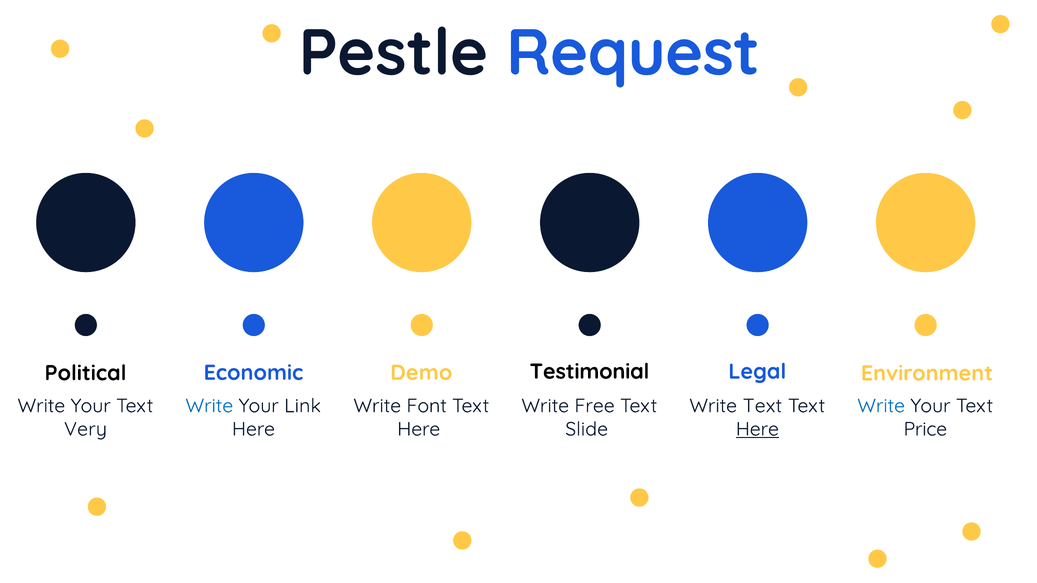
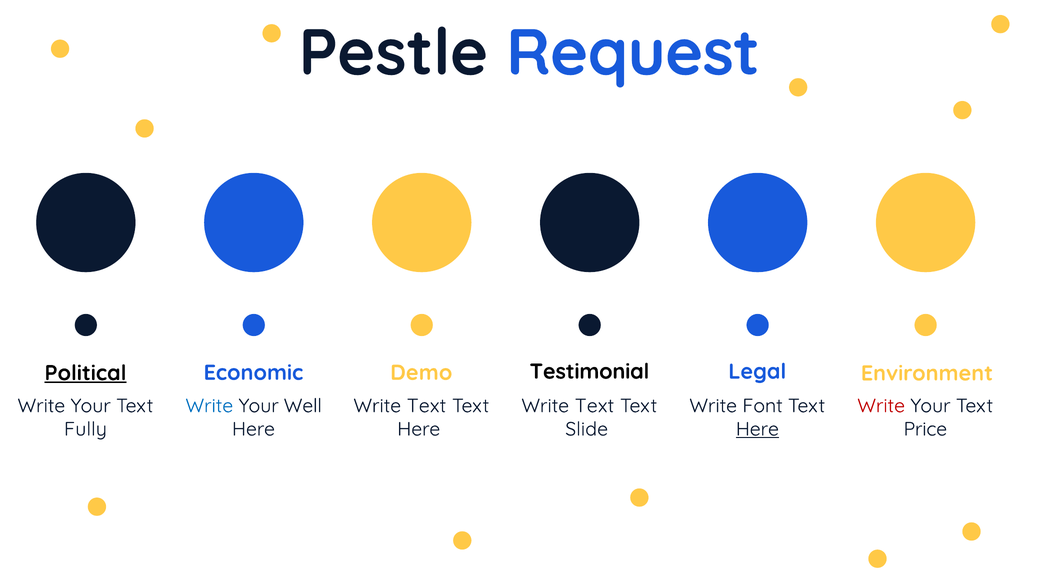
Political underline: none -> present
Link: Link -> Well
Font at (427, 406): Font -> Text
Free at (595, 406): Free -> Text
Write Text: Text -> Font
Write at (881, 406) colour: blue -> red
Very: Very -> Fully
